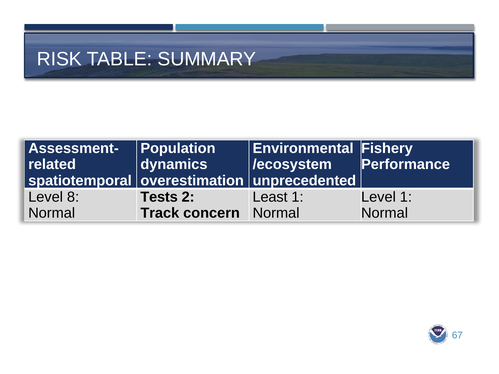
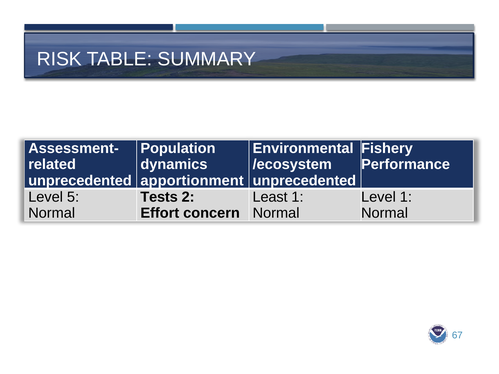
spatiotemporal at (80, 181): spatiotemporal -> unprecedented
overestimation: overestimation -> apportionment
8: 8 -> 5
Track: Track -> Effort
